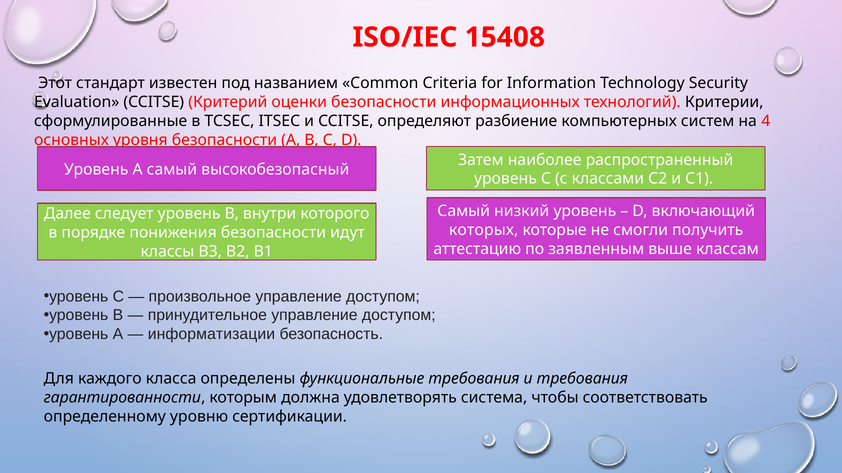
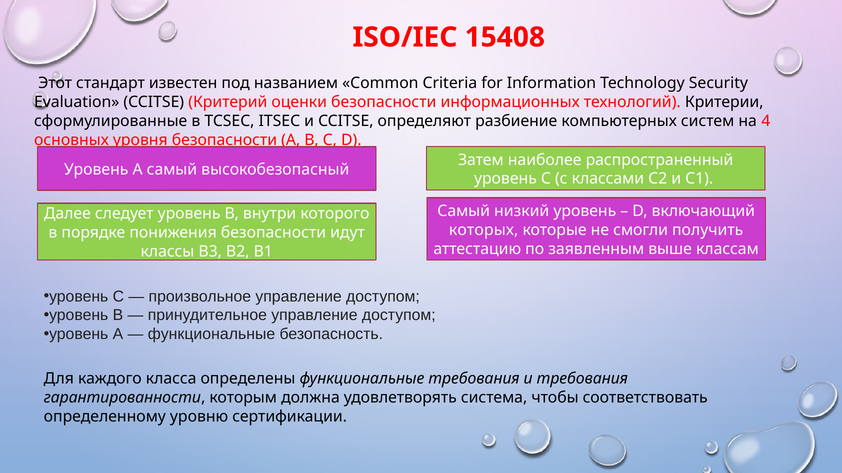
информатизации at (211, 335): информатизации -> функциональные
